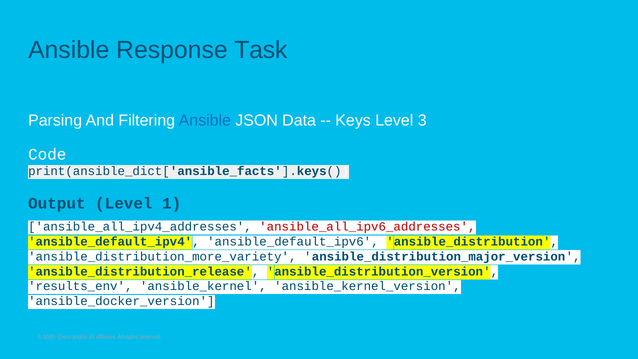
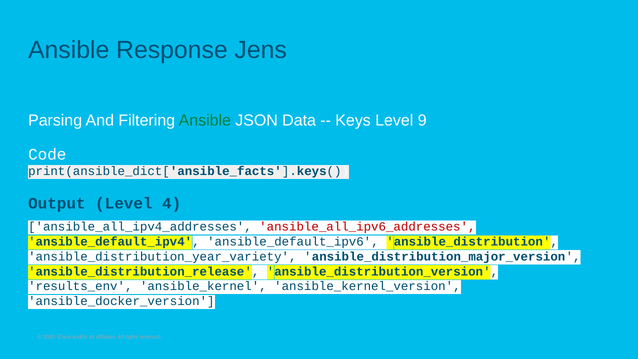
Task: Task -> Jens
Ansible at (205, 121) colour: blue -> green
3: 3 -> 9
1: 1 -> 4
ansible_distribution_more_variety: ansible_distribution_more_variety -> ansible_distribution_year_variety
